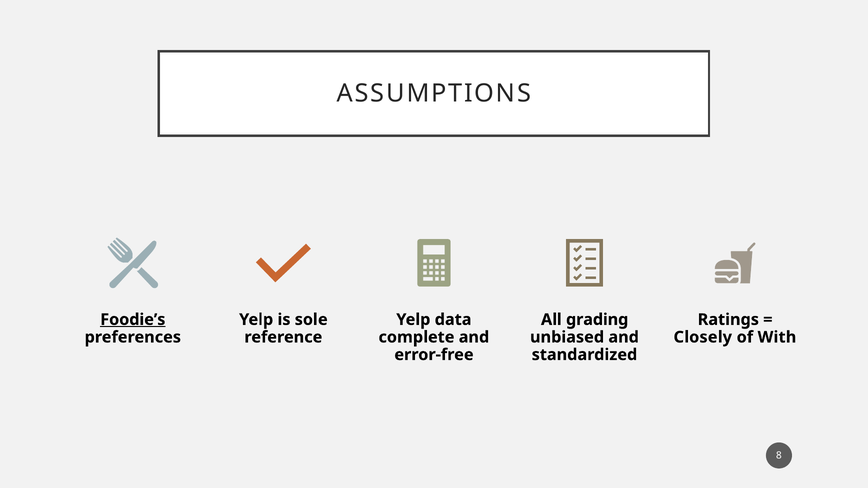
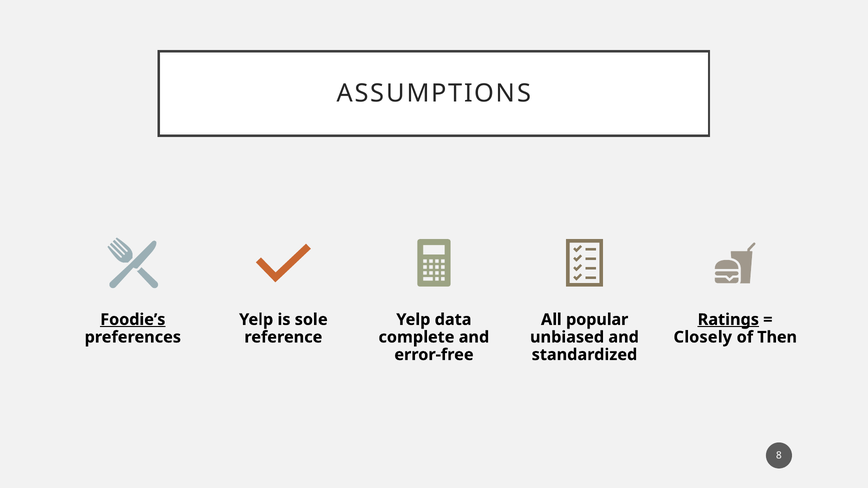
grading: grading -> popular
Ratings underline: none -> present
With: With -> Then
